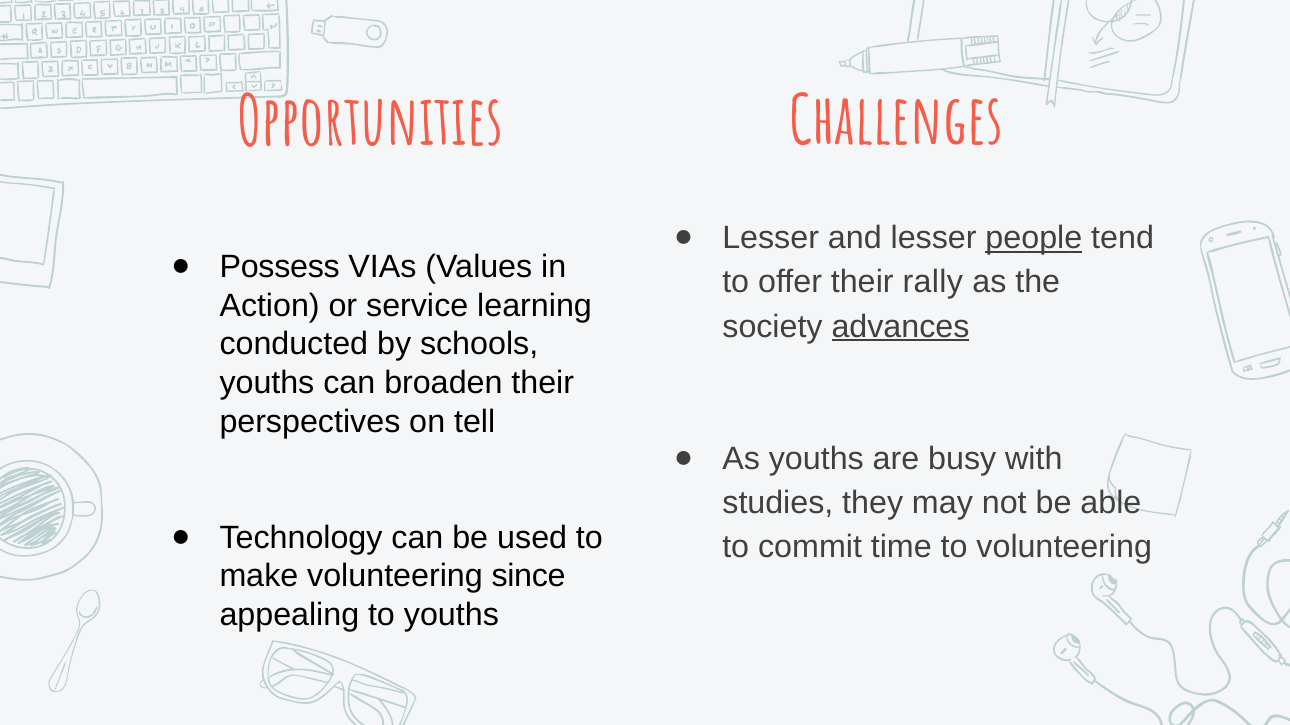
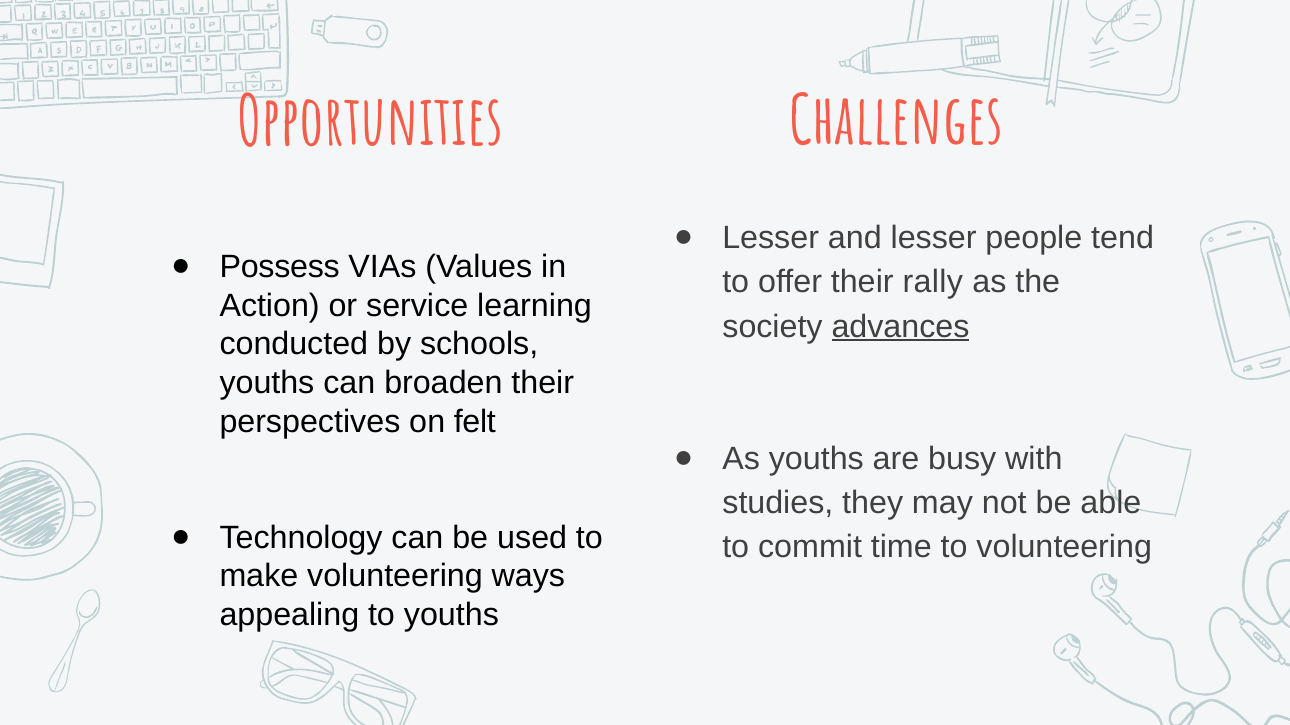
people underline: present -> none
tell: tell -> felt
since: since -> ways
